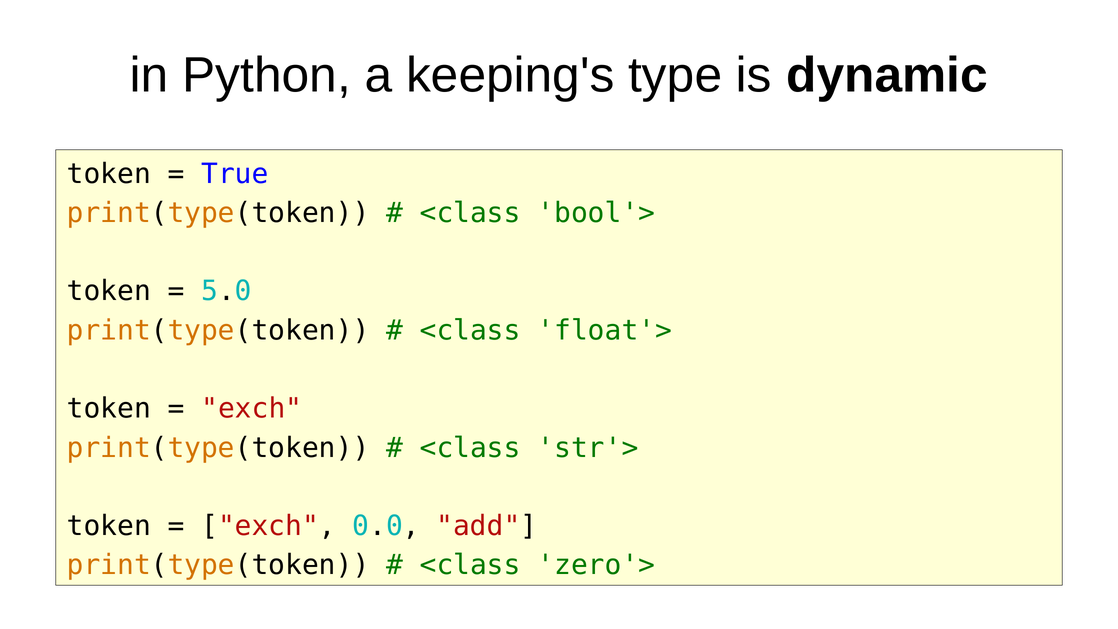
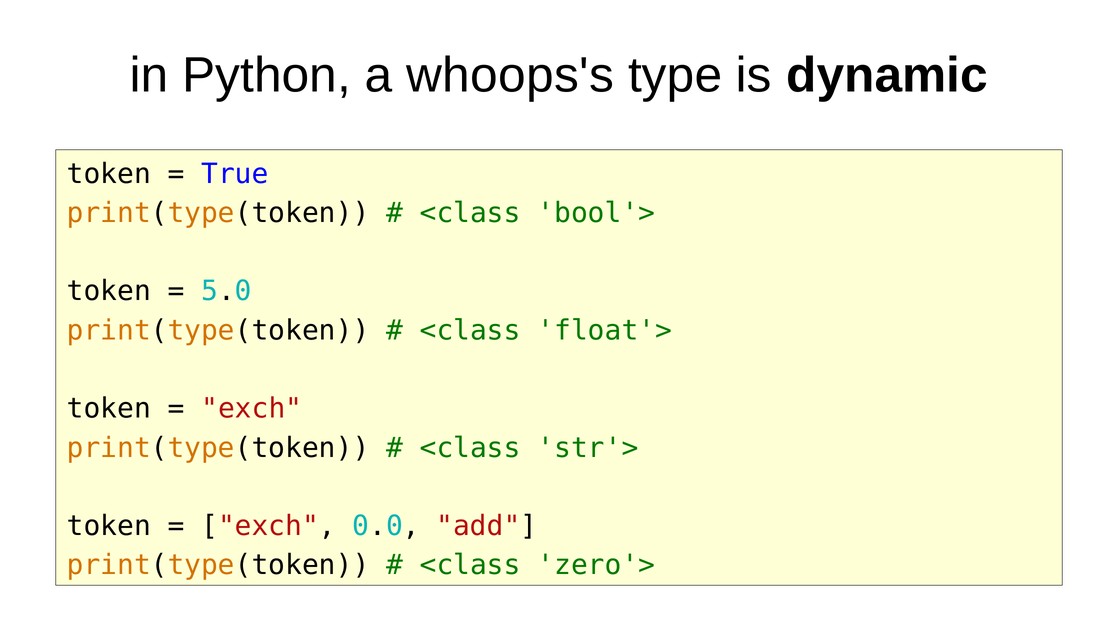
keeping's: keeping's -> whoops's
